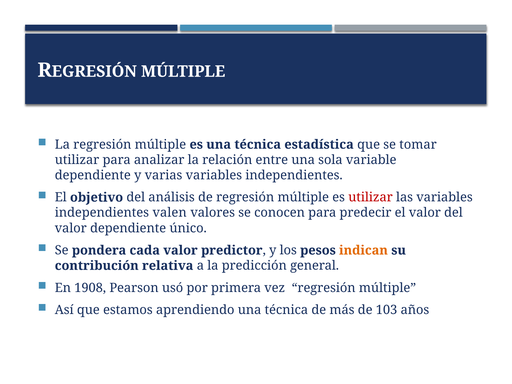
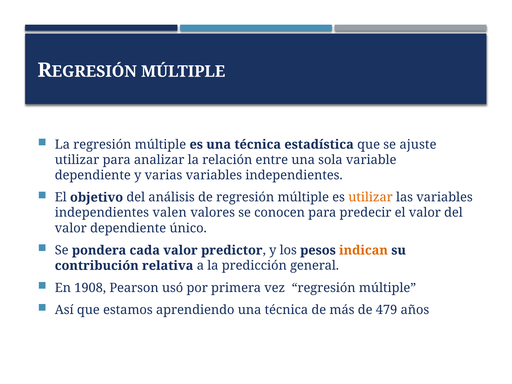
tomar: tomar -> ajuste
utilizar at (370, 197) colour: red -> orange
103: 103 -> 479
